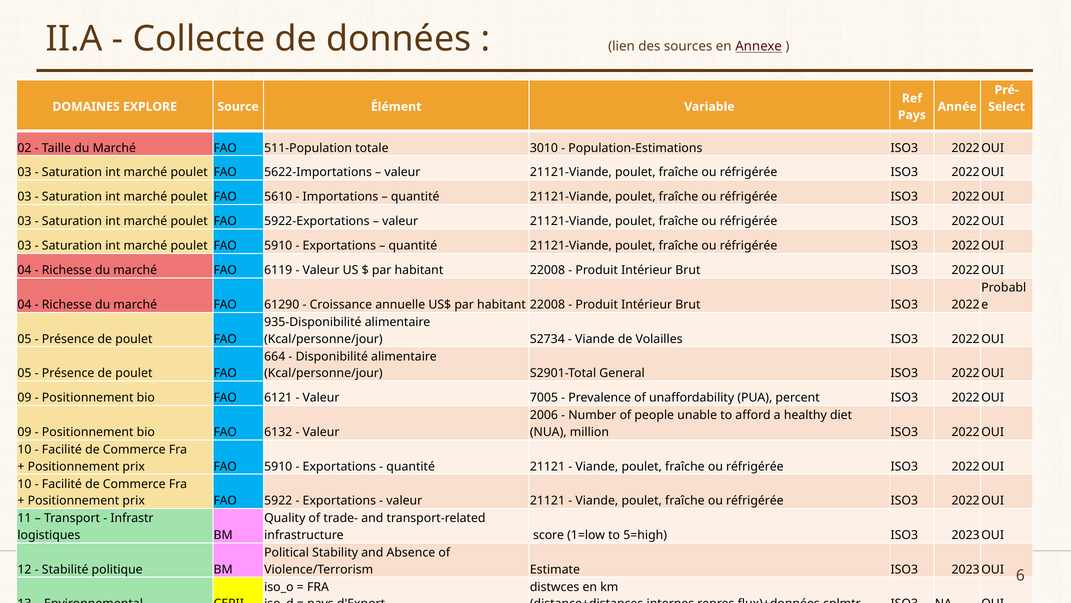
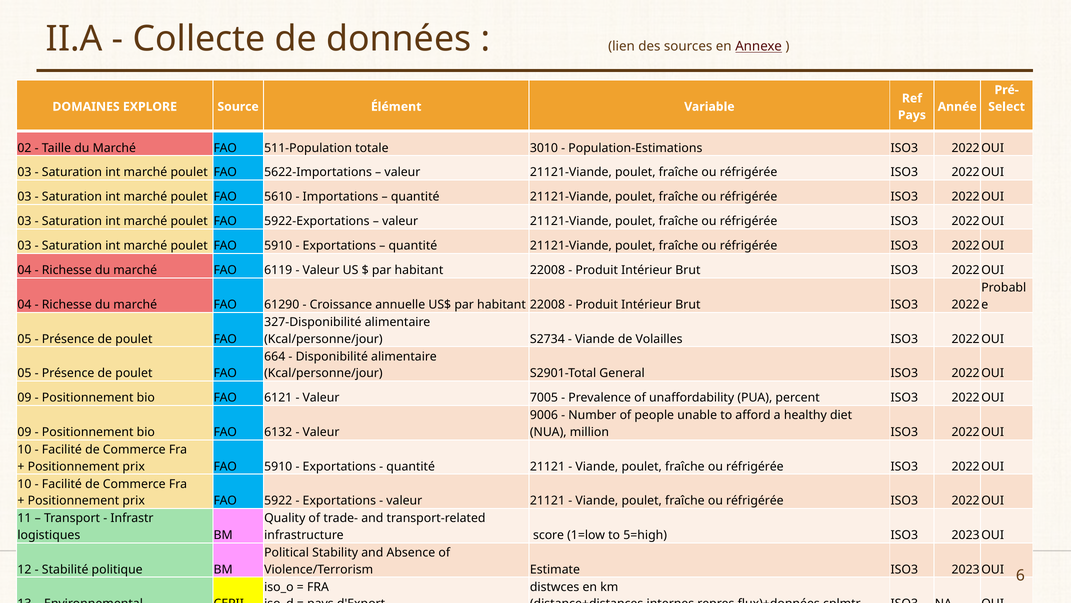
935-Disponibilité: 935-Disponibilité -> 327-Disponibilité
2006: 2006 -> 9006
